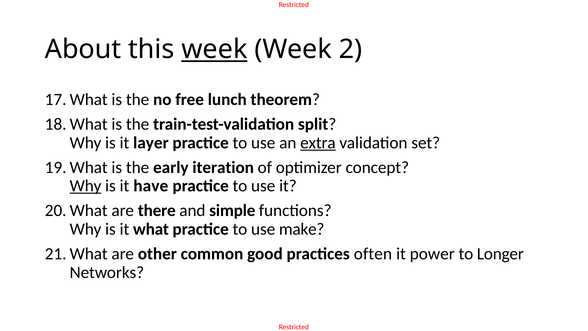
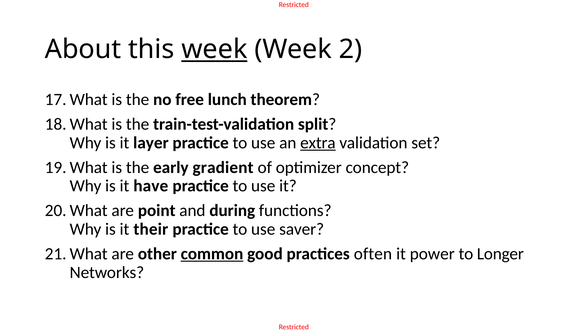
iteration: iteration -> gradient
Why at (86, 186) underline: present -> none
there: there -> point
simple: simple -> during
what: what -> their
make: make -> saver
common underline: none -> present
